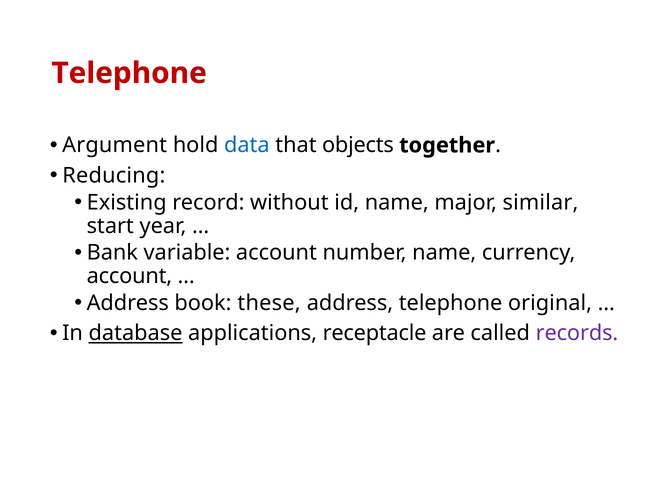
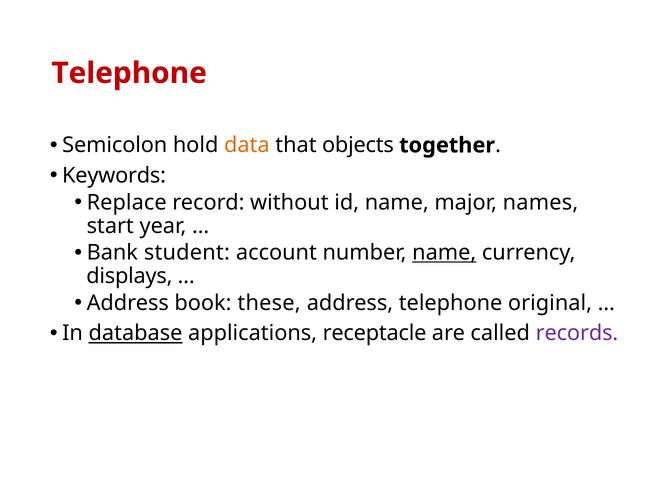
Argument: Argument -> Semicolon
data colour: blue -> orange
Reducing: Reducing -> Keywords
Existing: Existing -> Replace
similar: similar -> names
variable: variable -> student
name at (444, 253) underline: none -> present
account at (129, 276): account -> displays
